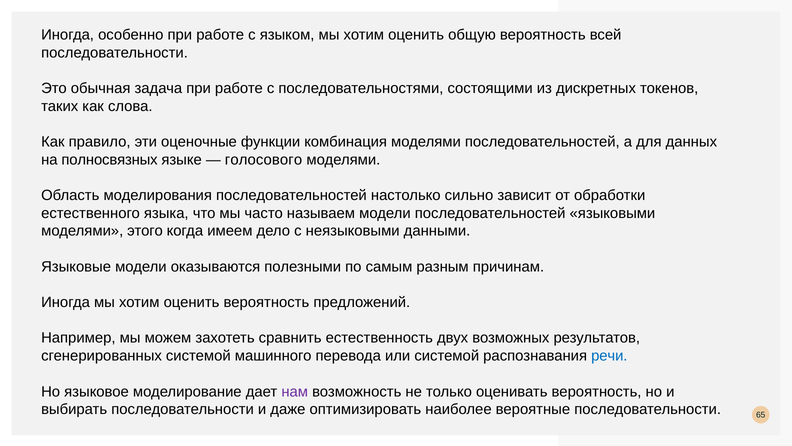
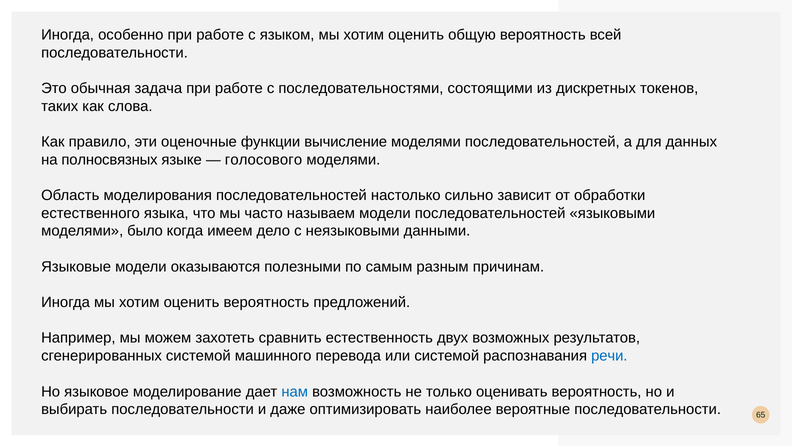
комбинация: комбинация -> вычисление
этого: этого -> было
нам colour: purple -> blue
